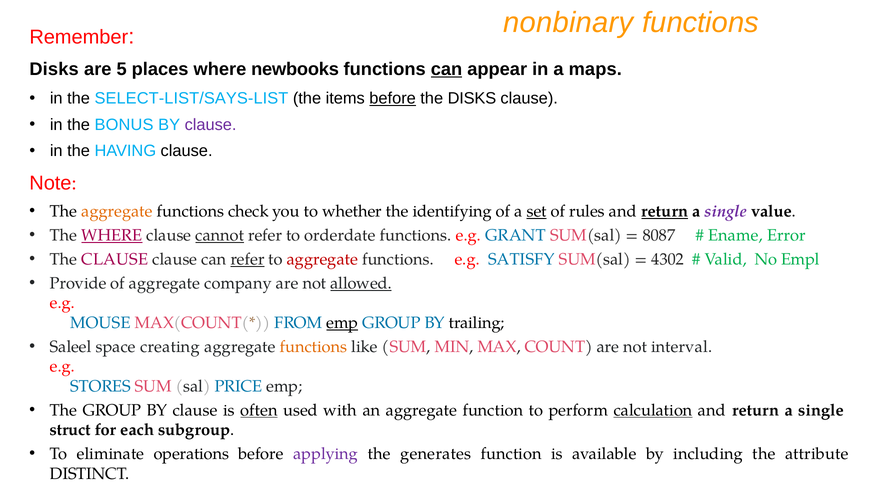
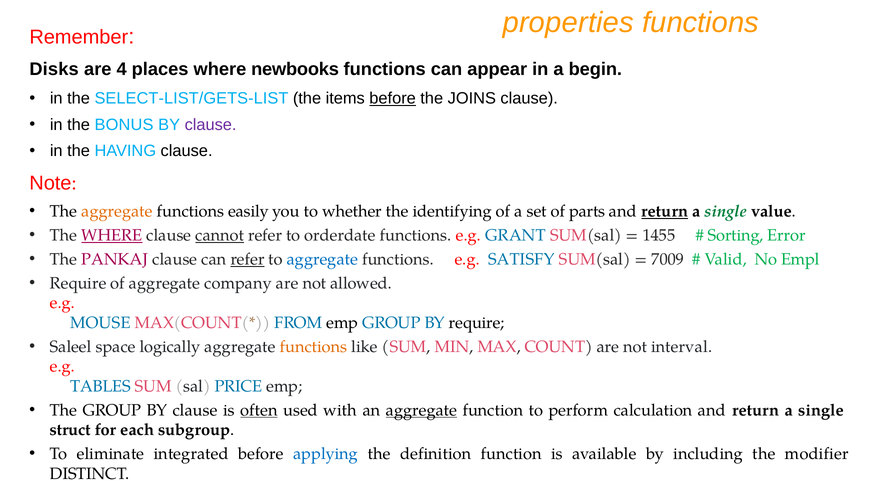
nonbinary: nonbinary -> properties
5: 5 -> 4
can at (447, 69) underline: present -> none
maps: maps -> begin
SELECT-LIST/SAYS-LIST: SELECT-LIST/SAYS-LIST -> SELECT-LIST/GETS-LIST
the DISKS: DISKS -> JOINS
check: check -> easily
set underline: present -> none
rules: rules -> parts
single at (726, 211) colour: purple -> green
8087: 8087 -> 1455
Ename: Ename -> Sorting
The CLAUSE: CLAUSE -> PANKAJ
aggregate at (322, 259) colour: red -> blue
4302: 4302 -> 7009
Provide at (78, 283): Provide -> Require
allowed underline: present -> none
emp at (342, 323) underline: present -> none
BY trailing: trailing -> require
creating: creating -> logically
STORES: STORES -> TABLES
aggregate at (421, 410) underline: none -> present
calculation underline: present -> none
operations: operations -> integrated
applying colour: purple -> blue
generates: generates -> definition
attribute: attribute -> modifier
